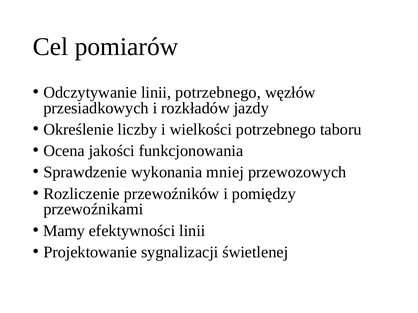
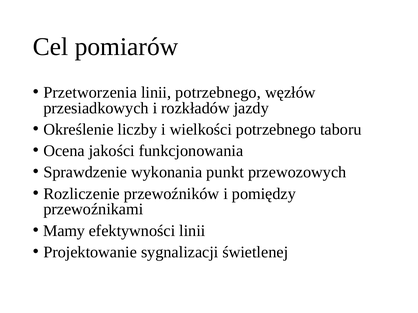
Odczytywanie: Odczytywanie -> Przetworzenia
mniej: mniej -> punkt
